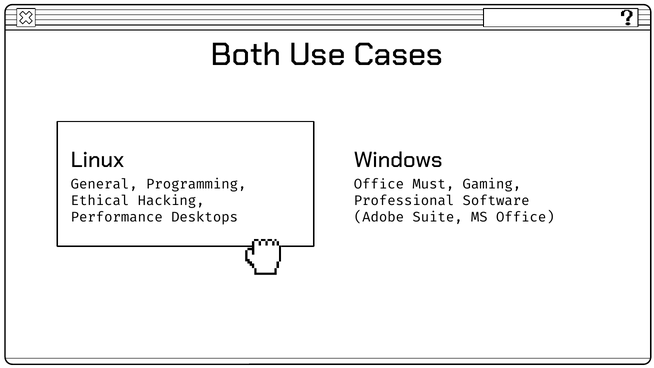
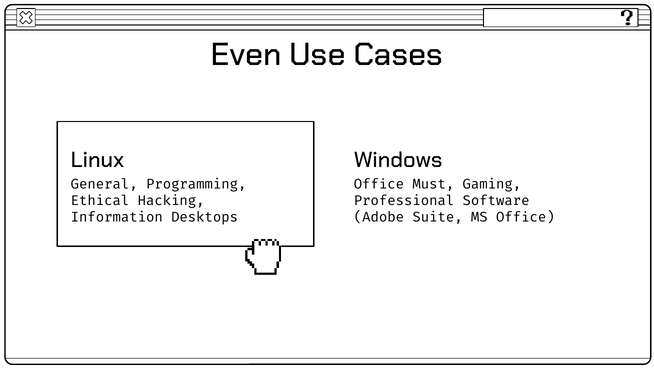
Both: Both -> Even
Performance: Performance -> Information
